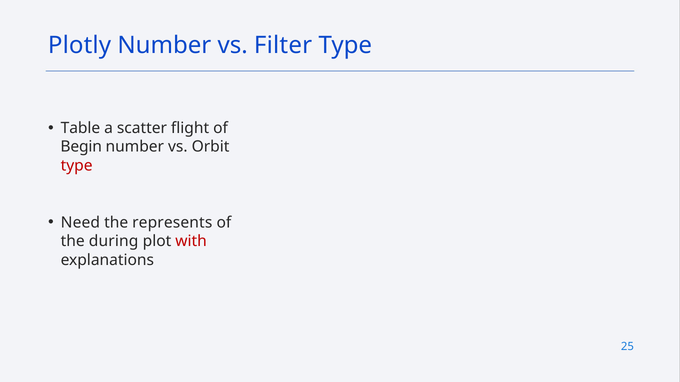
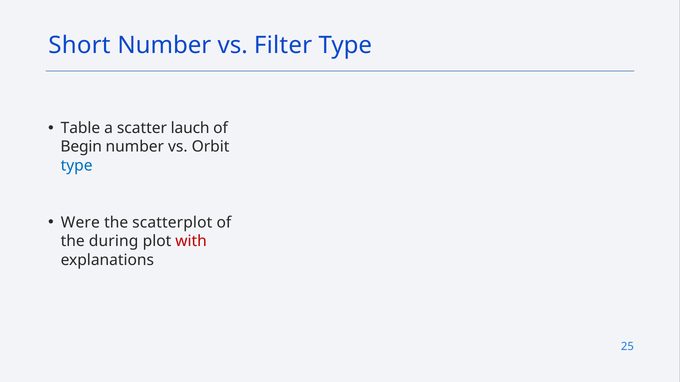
Plotly: Plotly -> Short
flight: flight -> lauch
type at (77, 166) colour: red -> blue
Need: Need -> Were
represents: represents -> scatterplot
